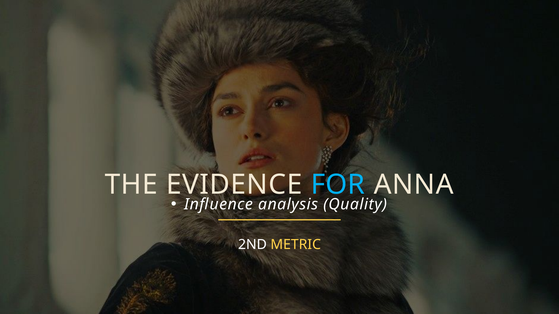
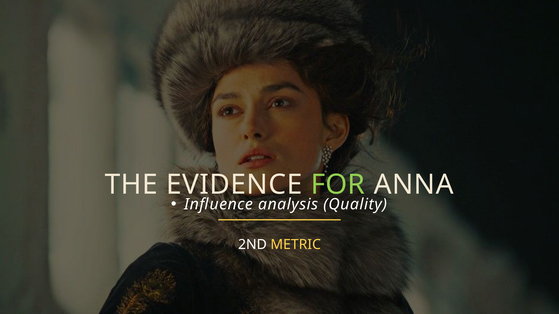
FOR colour: light blue -> light green
